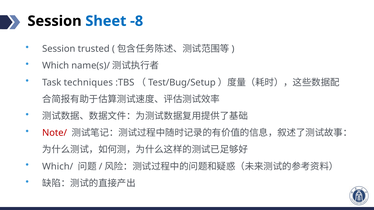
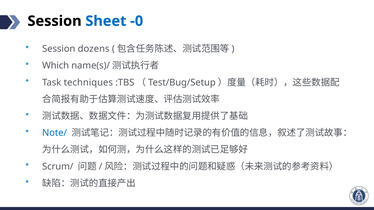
-8: -8 -> -0
trusted: trusted -> dozens
Note/ colour: red -> blue
Which/: Which/ -> Scrum/
